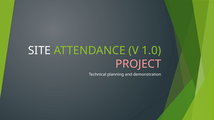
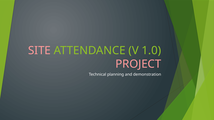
SITE colour: white -> pink
